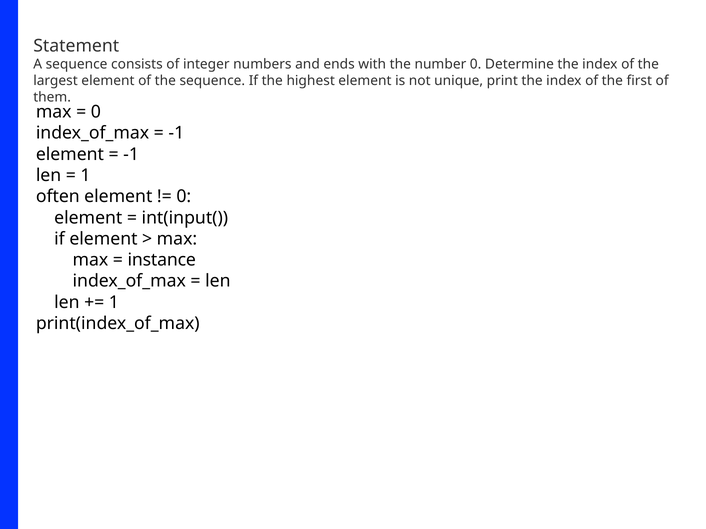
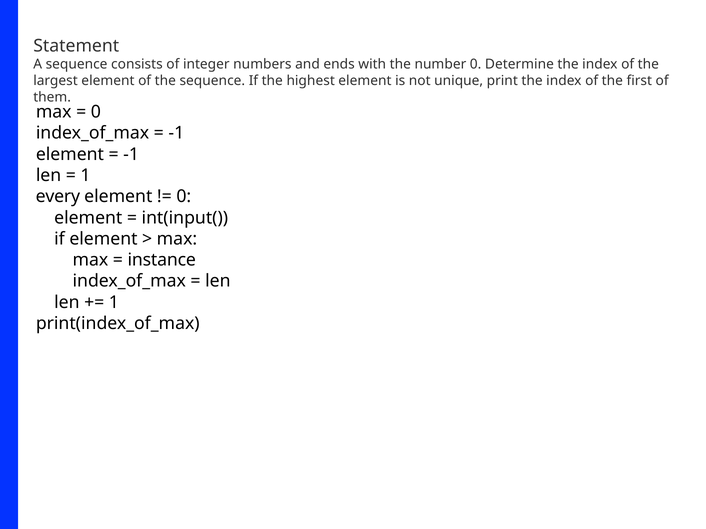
often: often -> every
